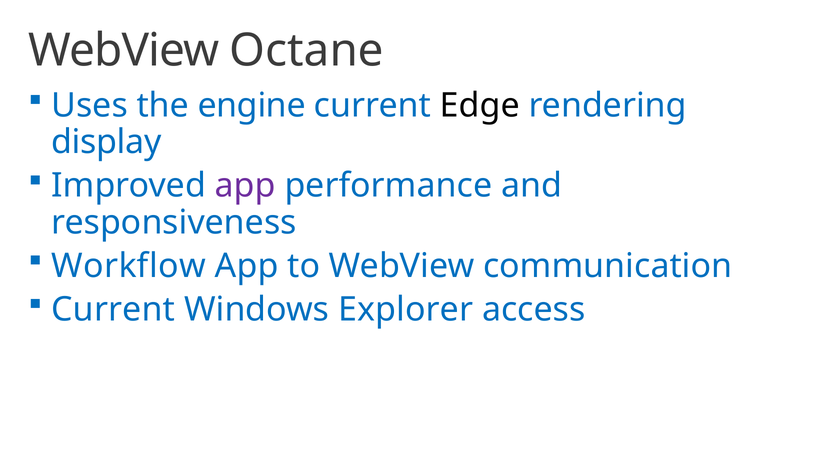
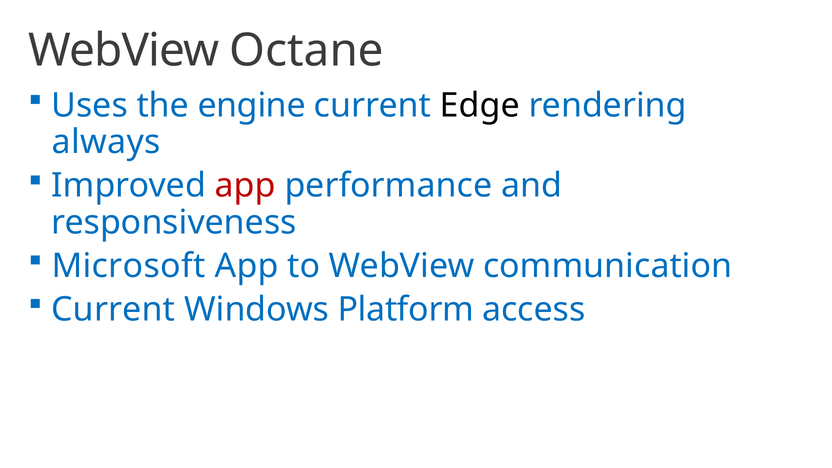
display: display -> always
app at (245, 186) colour: purple -> red
Workflow: Workflow -> Microsoft
Explorer: Explorer -> Platform
